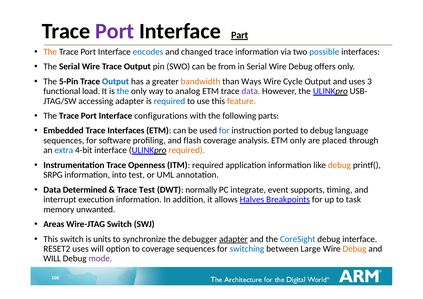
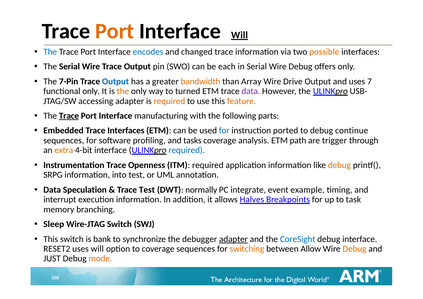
Port at (115, 31) colour: purple -> orange
Interface Part: Part -> Will
The at (50, 52) colour: orange -> blue
possible colour: blue -> orange
from: from -> each
5-Pin: 5-Pin -> 7-Pin
Ways: Ways -> Array
Cycle: Cycle -> Drive
3: 3 -> 7
functional load: load -> only
the at (123, 91) colour: blue -> orange
analog: analog -> turned
required at (169, 101) colour: blue -> orange
Trace at (69, 116) underline: none -> present
configurations: configurations -> manufacturing
language: language -> continue
flash: flash -> tasks
ETM only: only -> path
placed: placed -> trigger
extra colour: blue -> orange
required at (187, 150) colour: orange -> blue
Determined: Determined -> Speculation
supports: supports -> example
unwanted: unwanted -> branching
Areas: Areas -> Sleep
units: units -> bank
switching colour: blue -> orange
Large: Large -> Allow
WILL at (52, 259): WILL -> JUST
mode colour: purple -> orange
